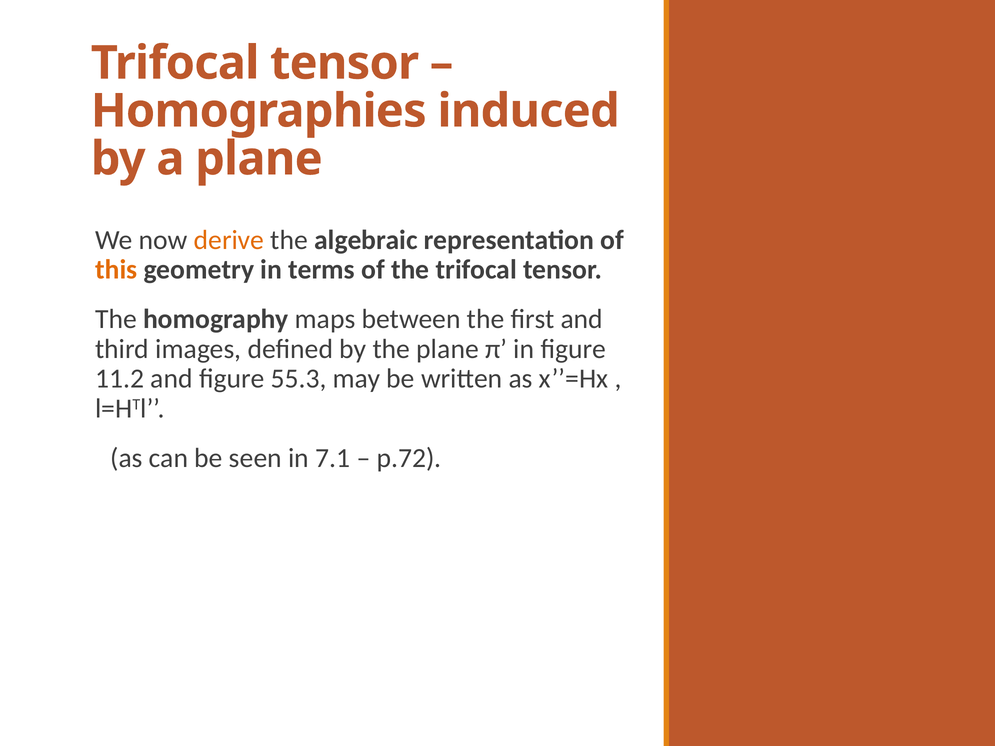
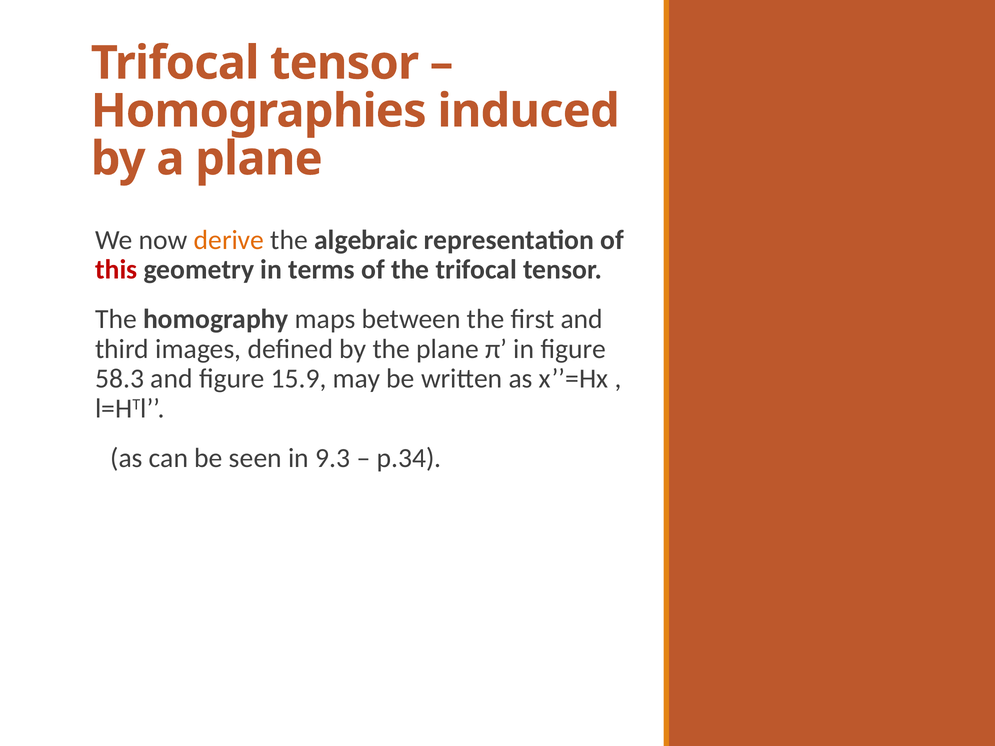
this colour: orange -> red
11.2: 11.2 -> 58.3
55.3: 55.3 -> 15.9
7.1: 7.1 -> 9.3
p.72: p.72 -> p.34
